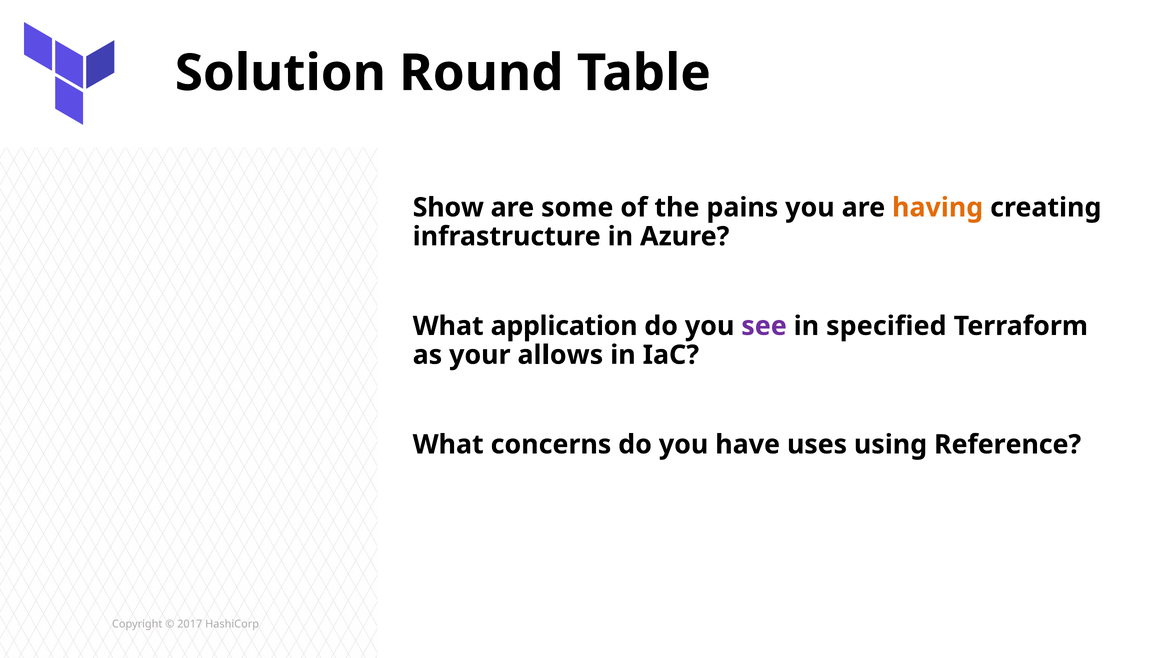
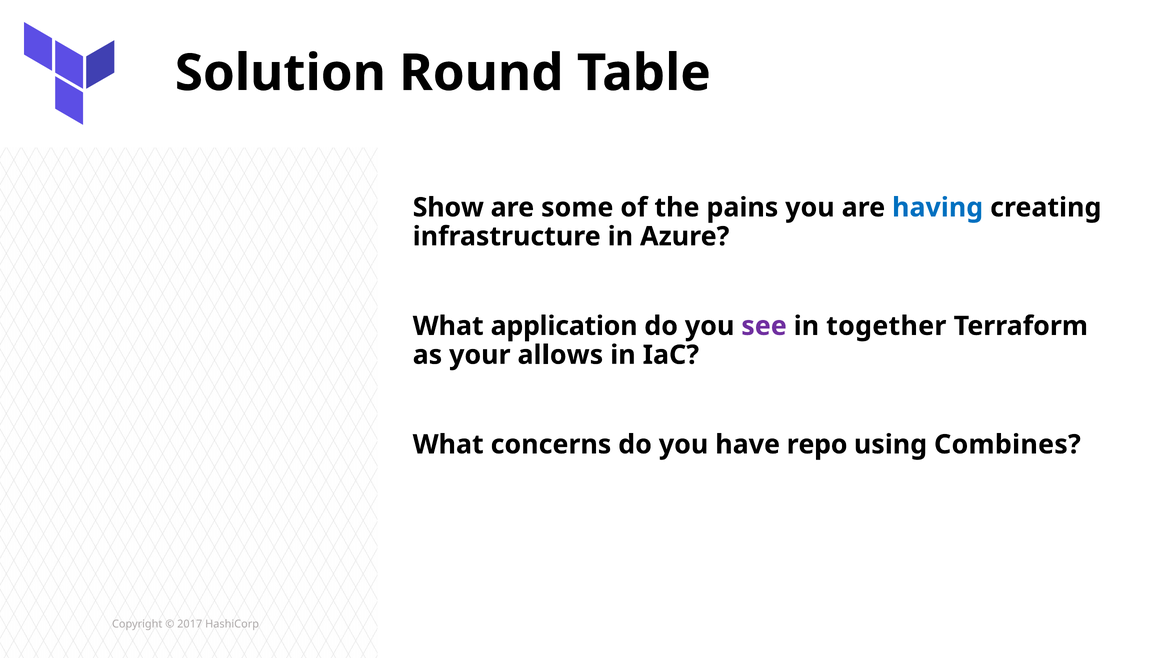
having colour: orange -> blue
specified: specified -> together
uses: uses -> repo
Reference: Reference -> Combines
